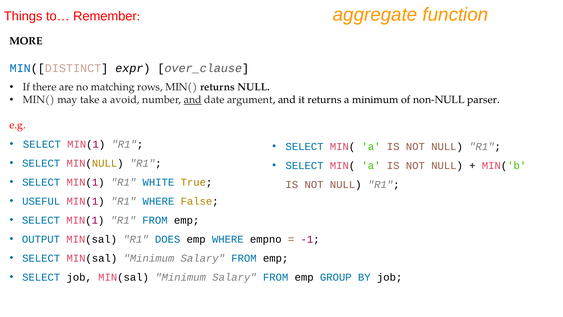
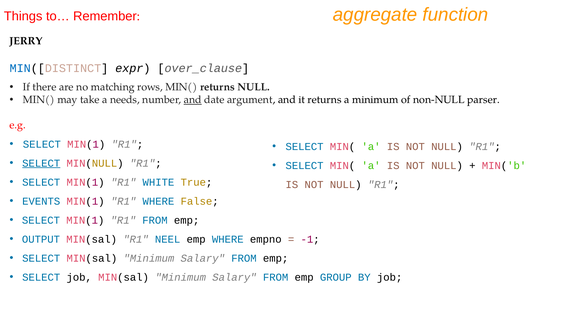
MORE: MORE -> JERRY
avoid: avoid -> needs
SELECT at (41, 163) underline: none -> present
USEFUL: USEFUL -> EVENTS
DOES: DOES -> NEEL
